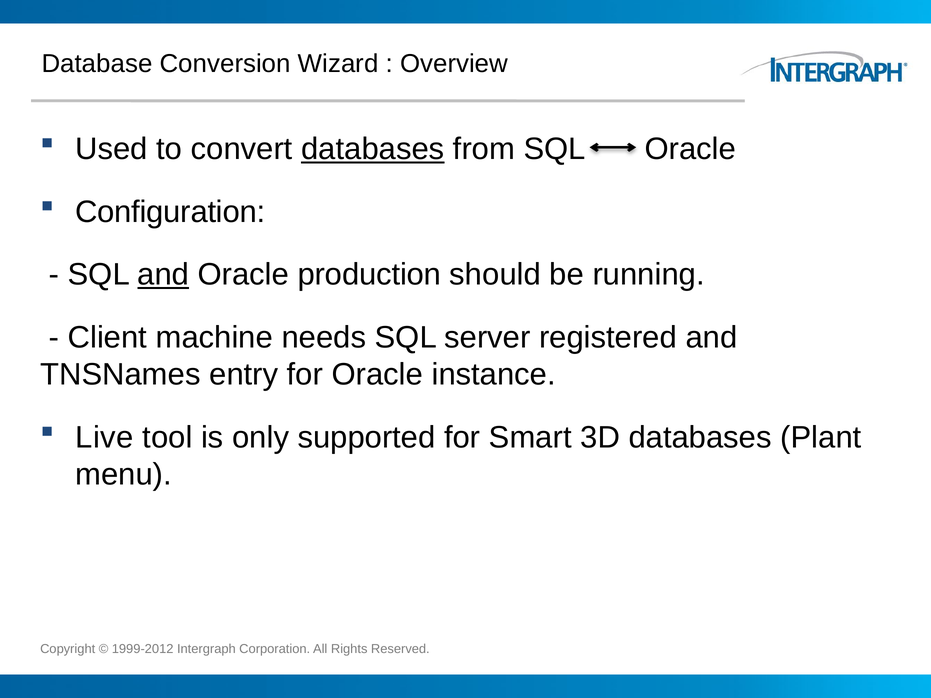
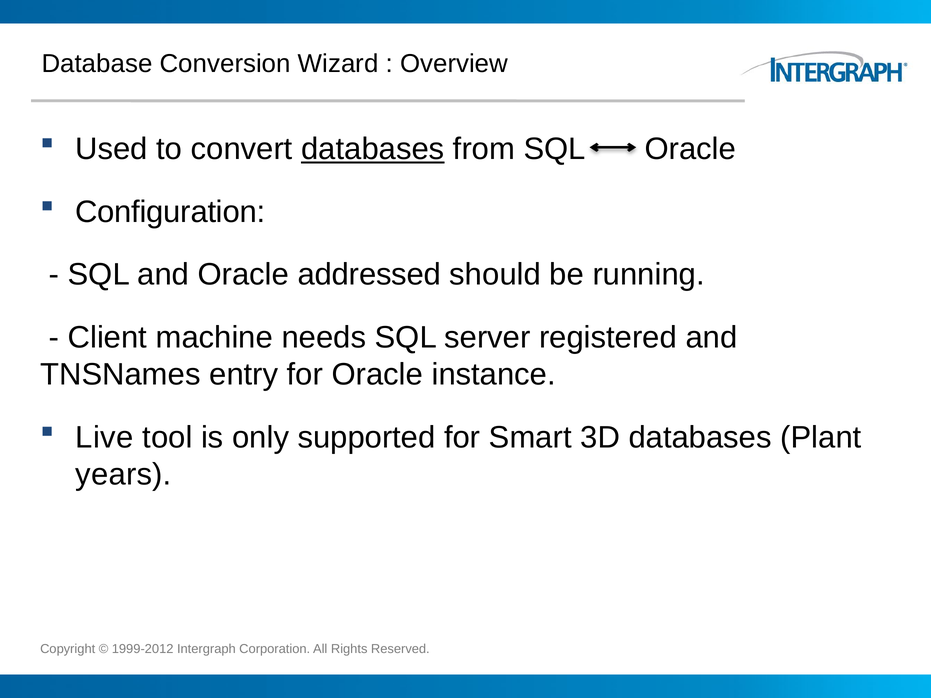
and at (163, 275) underline: present -> none
production: production -> addressed
menu: menu -> years
